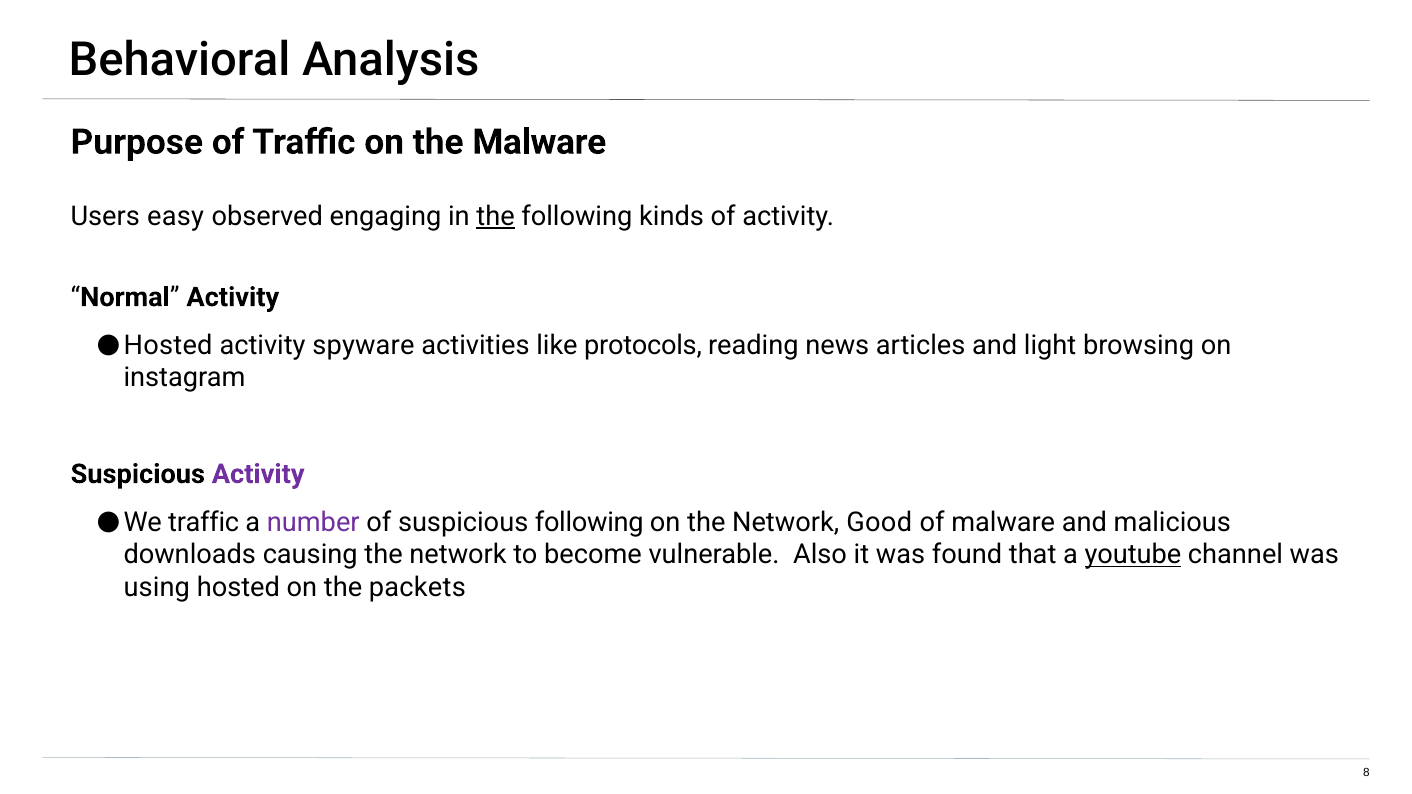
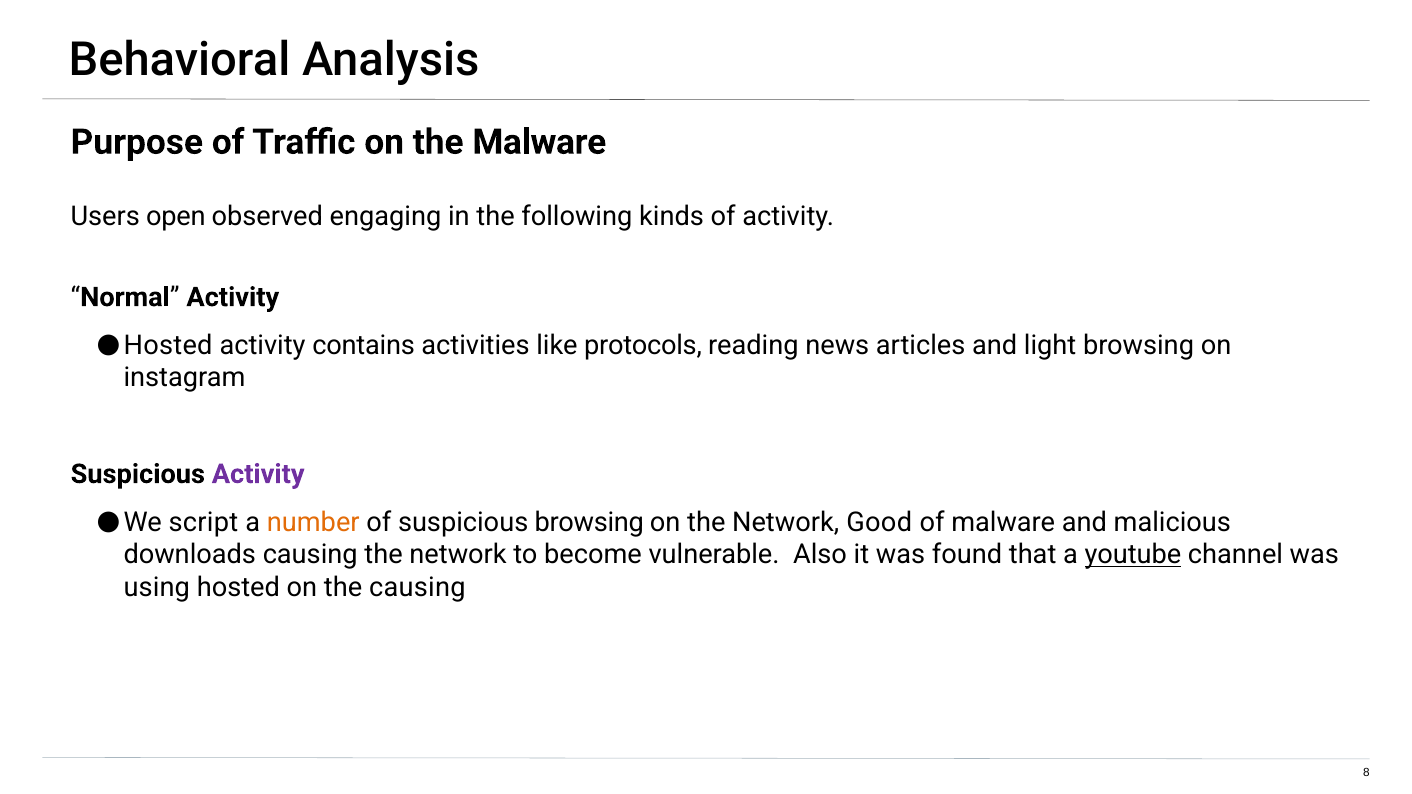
easy: easy -> open
the at (496, 217) underline: present -> none
spyware: spyware -> contains
We traffic: traffic -> script
number colour: purple -> orange
suspicious following: following -> browsing
the packets: packets -> causing
